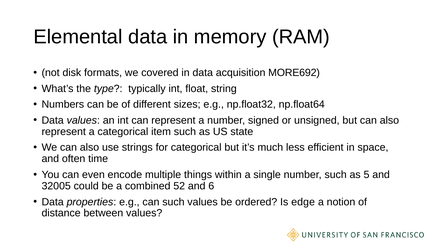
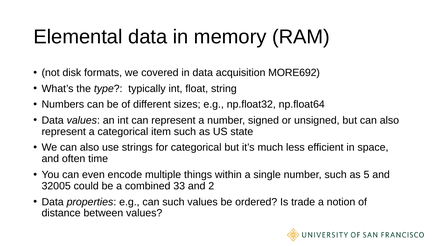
52: 52 -> 33
6: 6 -> 2
edge: edge -> trade
